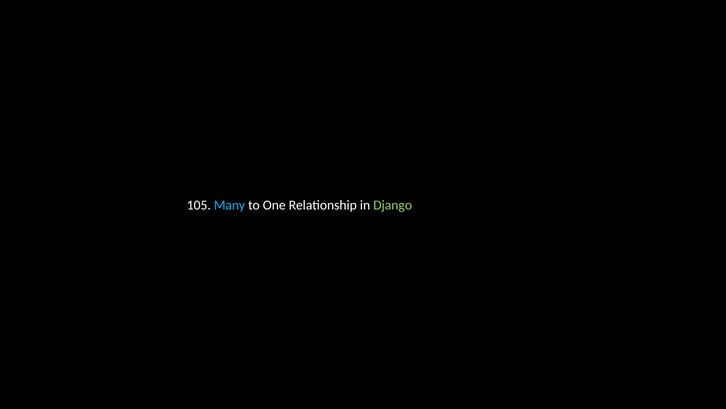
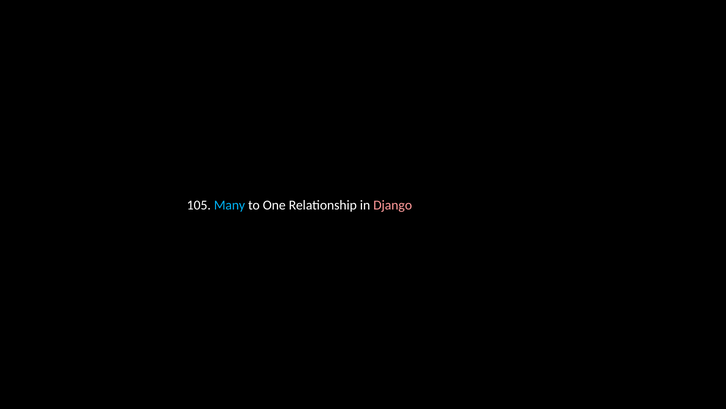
Django colour: light green -> pink
